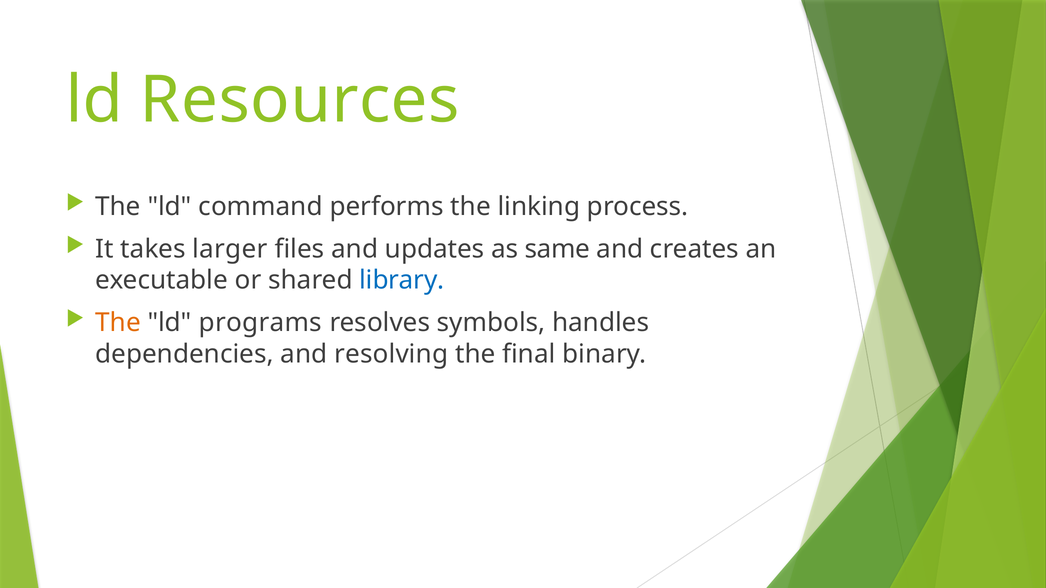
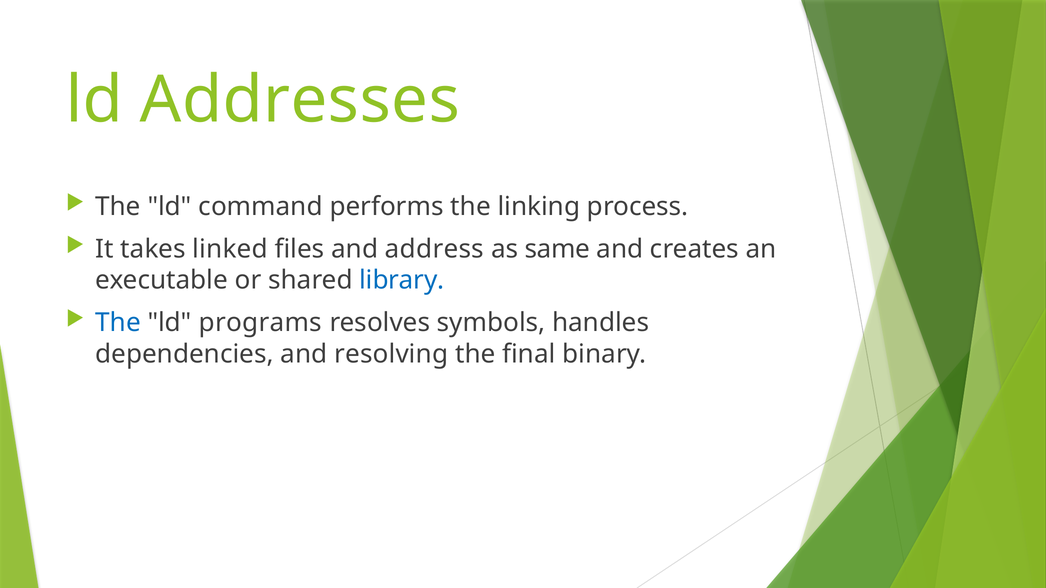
Resources: Resources -> Addresses
larger: larger -> linked
updates: updates -> address
The at (118, 323) colour: orange -> blue
